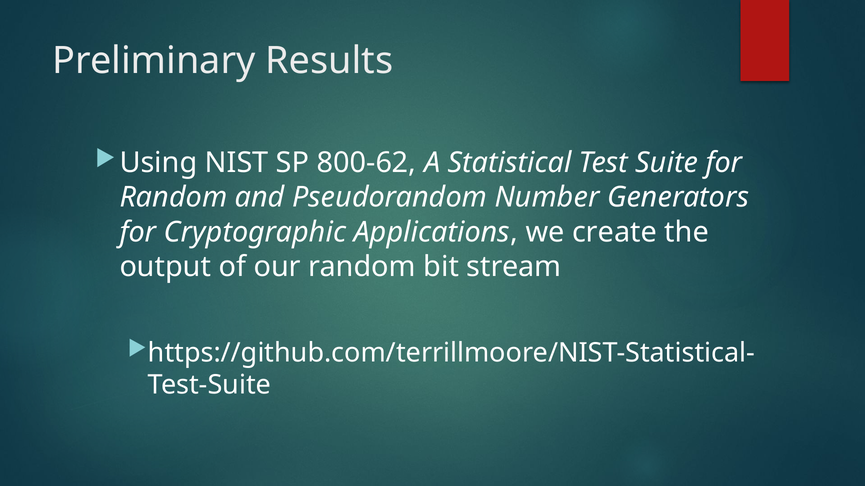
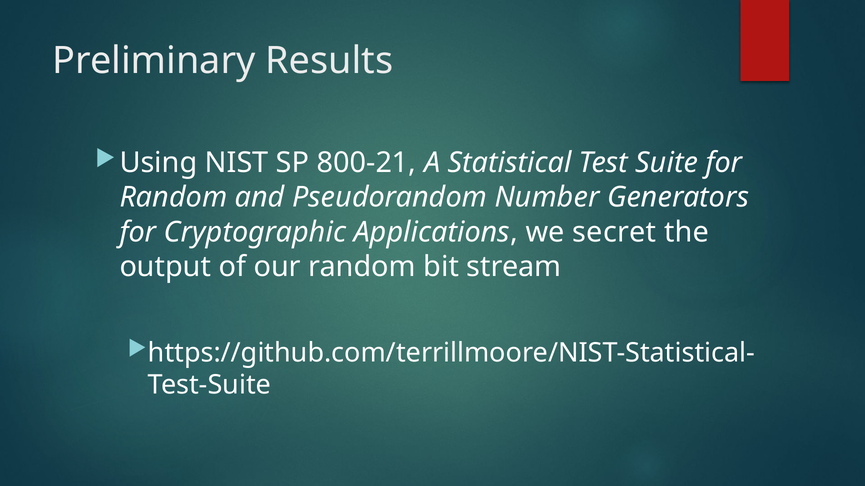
800-62: 800-62 -> 800-21
create: create -> secret
